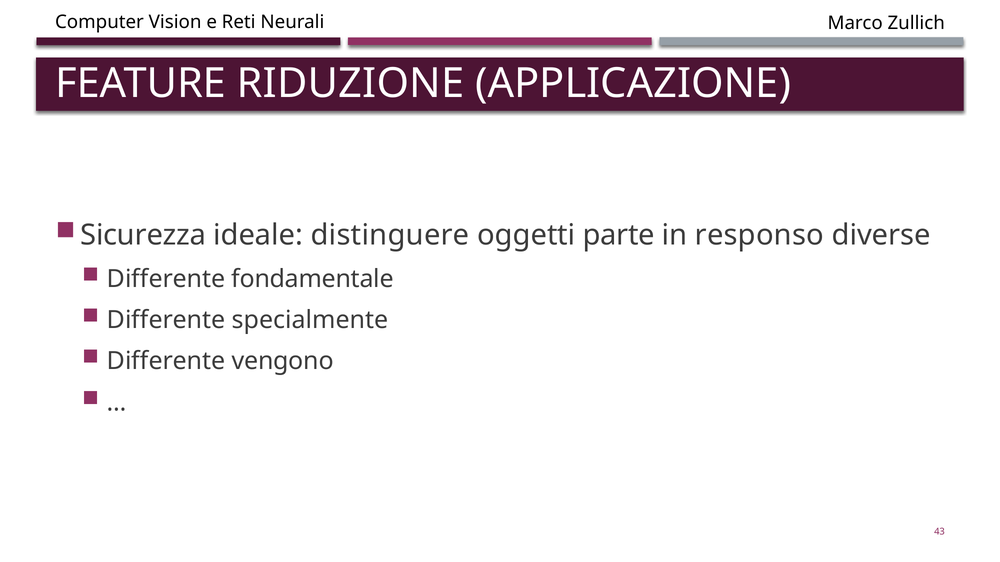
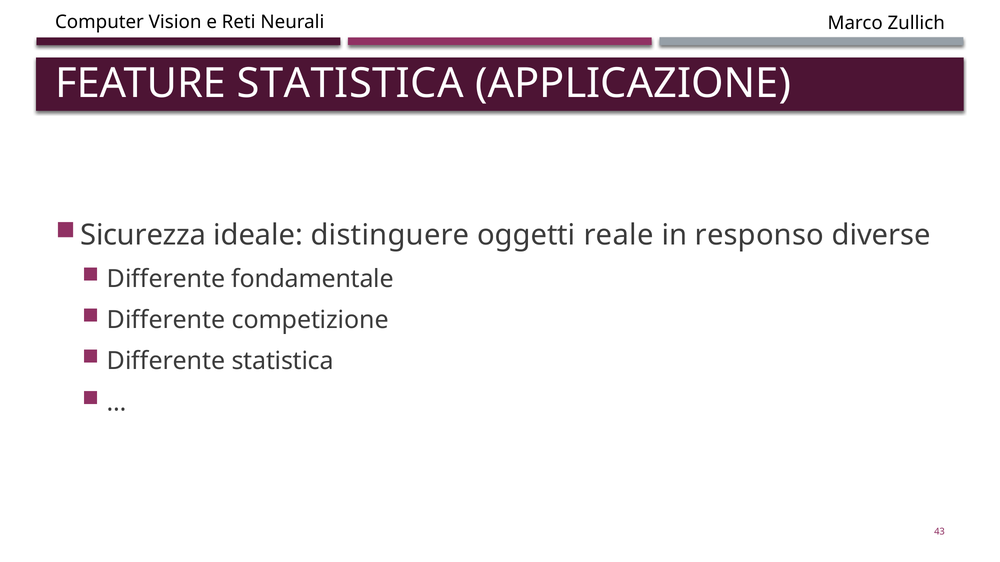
FEATURE RIDUZIONE: RIDUZIONE -> STATISTICA
parte: parte -> reale
specialmente: specialmente -> competizione
Differente vengono: vengono -> statistica
